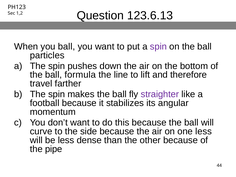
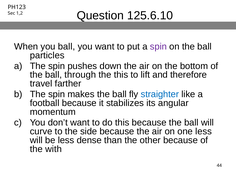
123.6.13: 123.6.13 -> 125.6.10
formula: formula -> through
the line: line -> this
straighter colour: purple -> blue
pipe: pipe -> with
